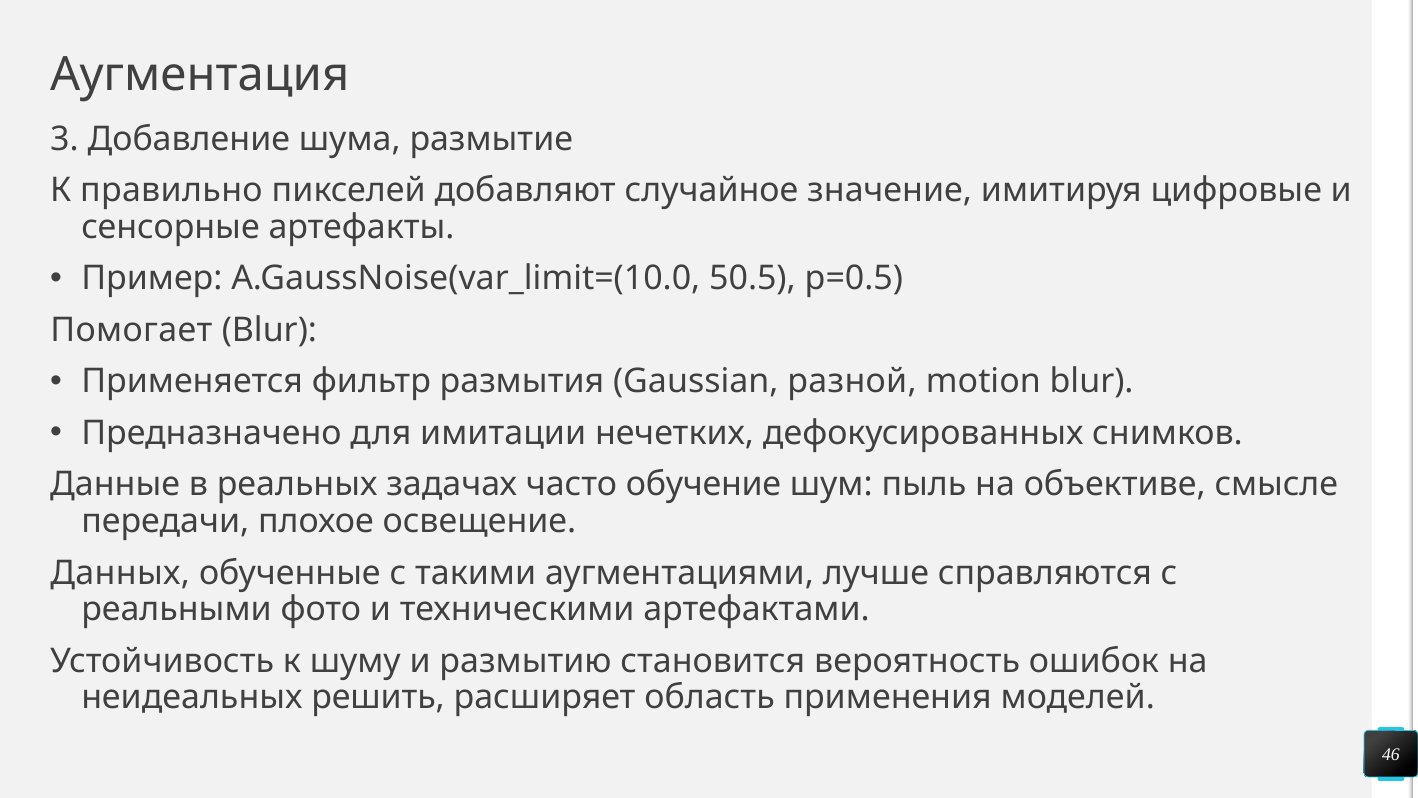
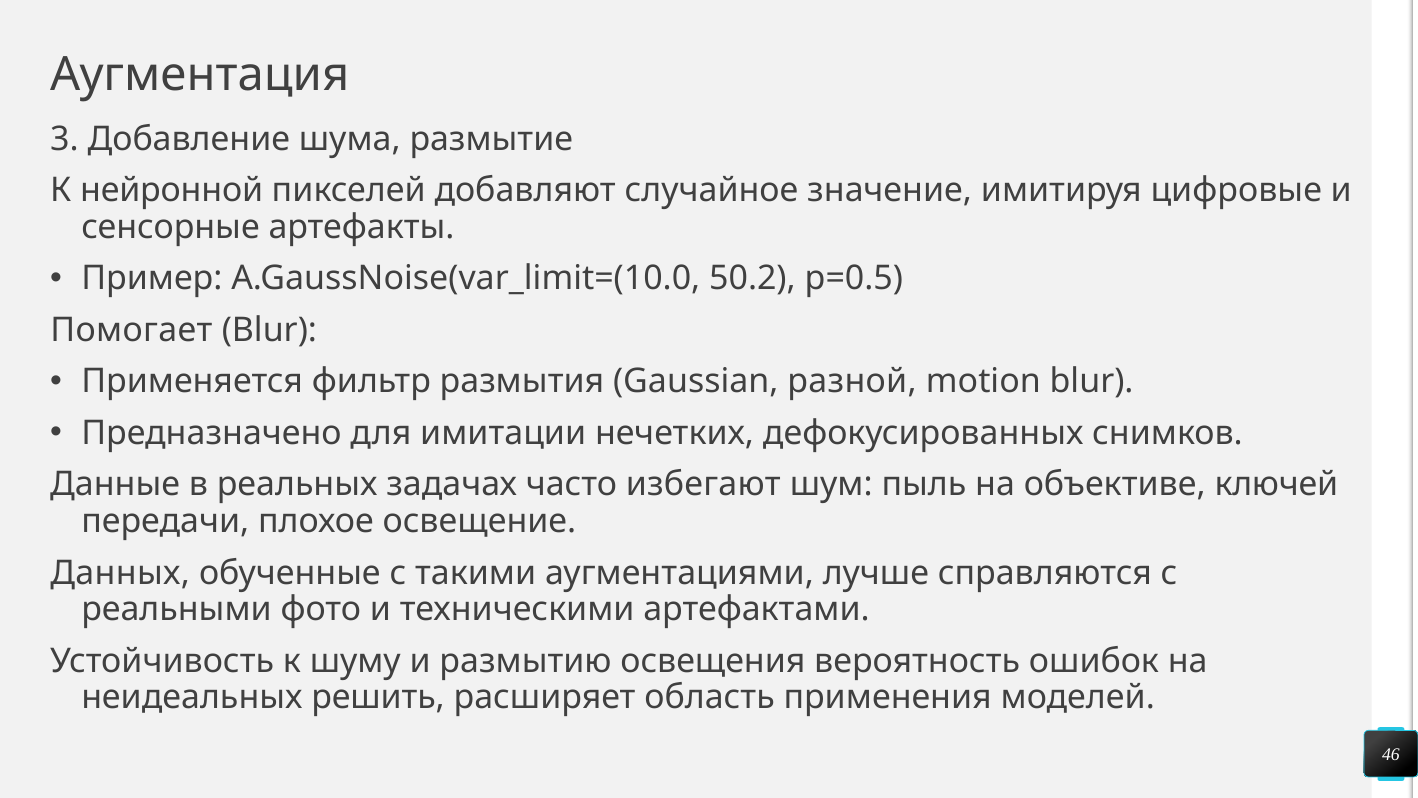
правильно: правильно -> нейронной
50.5: 50.5 -> 50.2
обучение: обучение -> избегают
смысле: смысле -> ключей
становится: становится -> освещения
